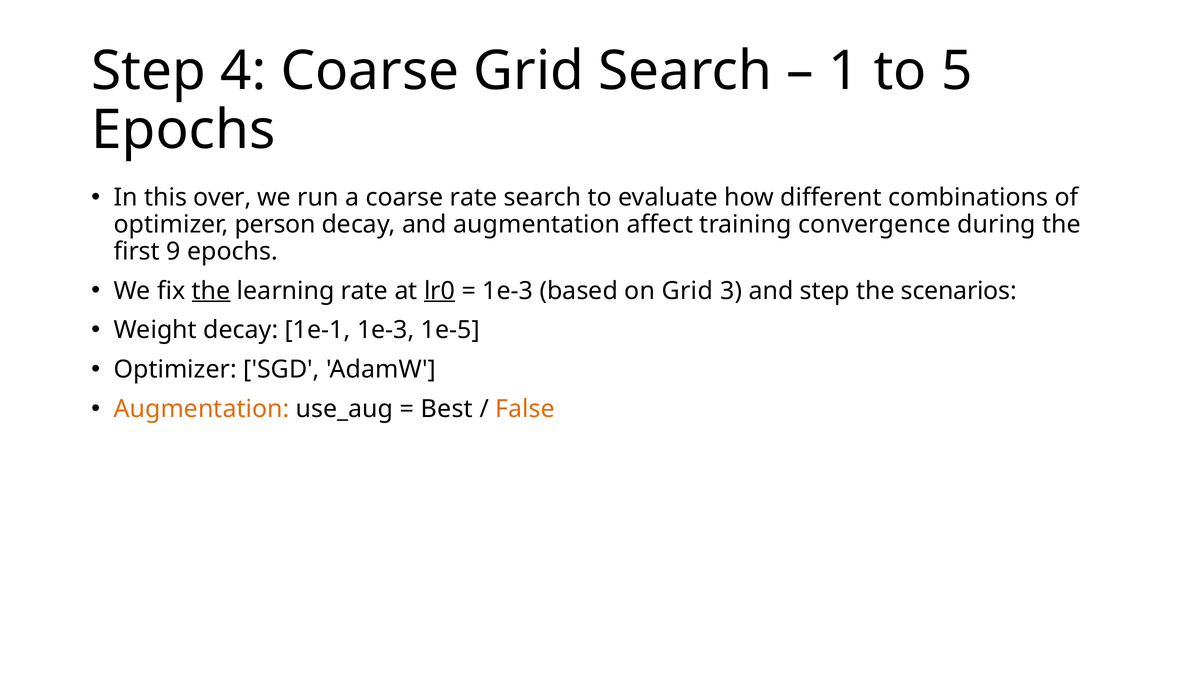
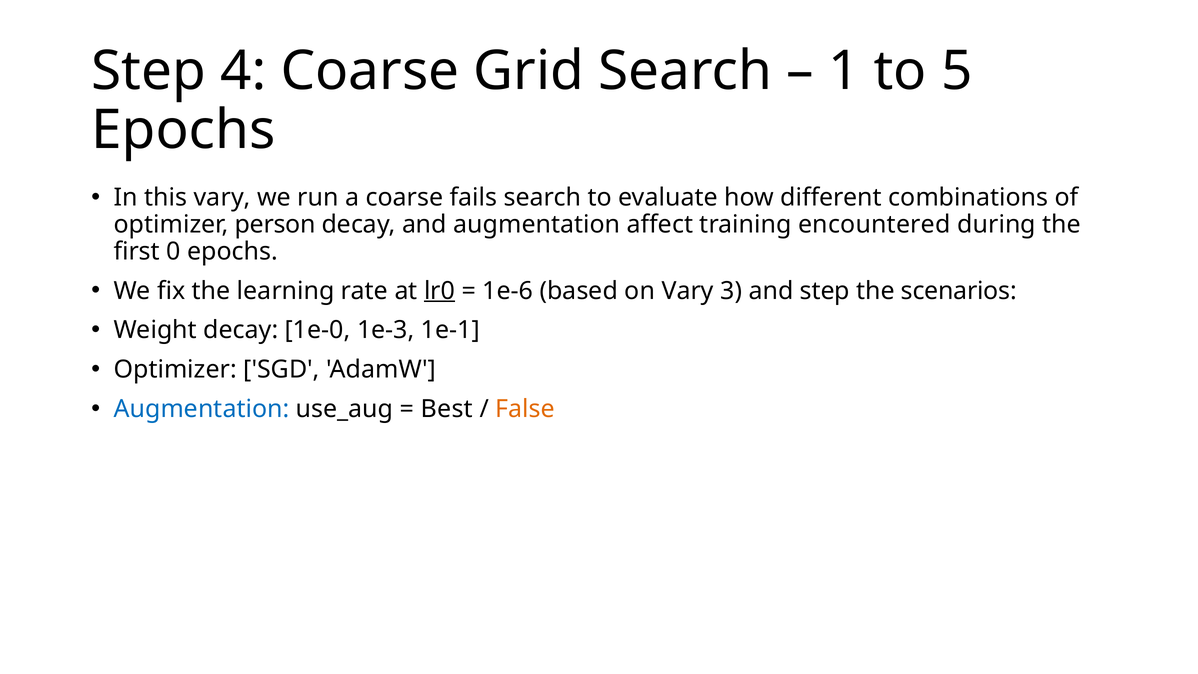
this over: over -> vary
coarse rate: rate -> fails
convergence: convergence -> encountered
9: 9 -> 0
the at (211, 291) underline: present -> none
1e-3 at (508, 291): 1e-3 -> 1e-6
on Grid: Grid -> Vary
1e-1: 1e-1 -> 1e-0
1e-5: 1e-5 -> 1e-1
Augmentation at (202, 409) colour: orange -> blue
